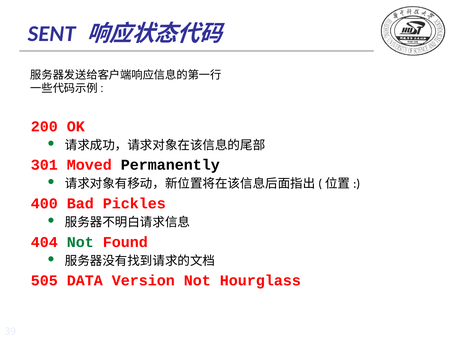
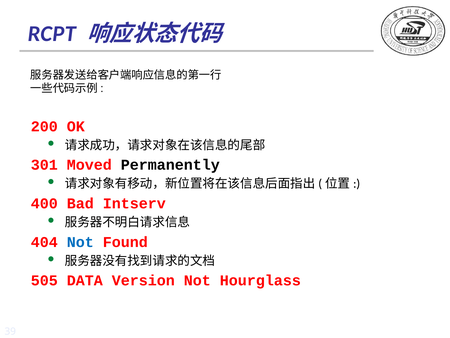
SENT: SENT -> RCPT
Pickles: Pickles -> Intserv
Not at (80, 242) colour: green -> blue
